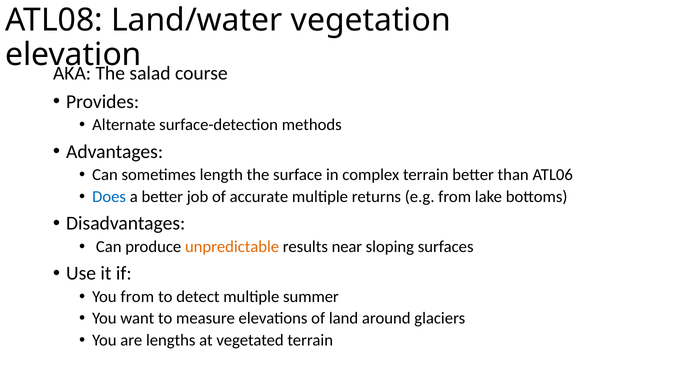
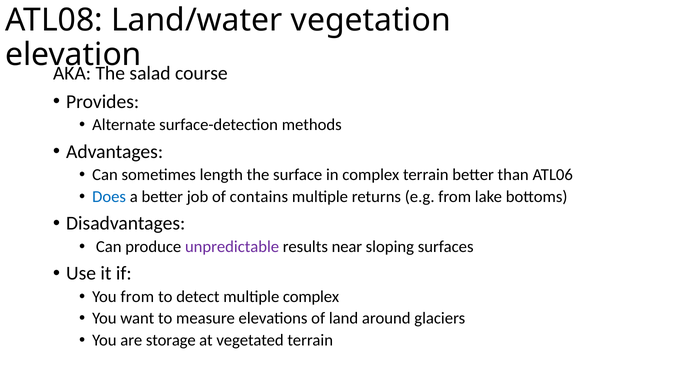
accurate: accurate -> contains
unpredictable colour: orange -> purple
multiple summer: summer -> complex
lengths: lengths -> storage
